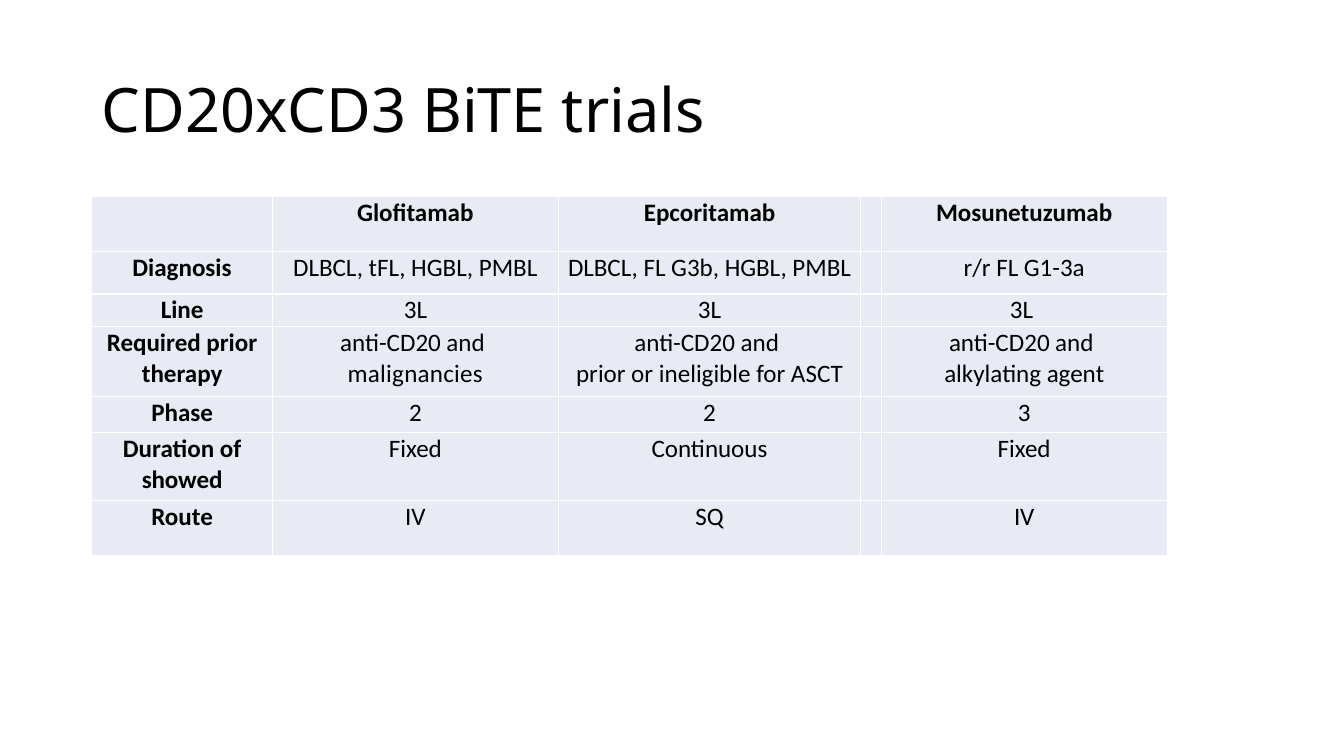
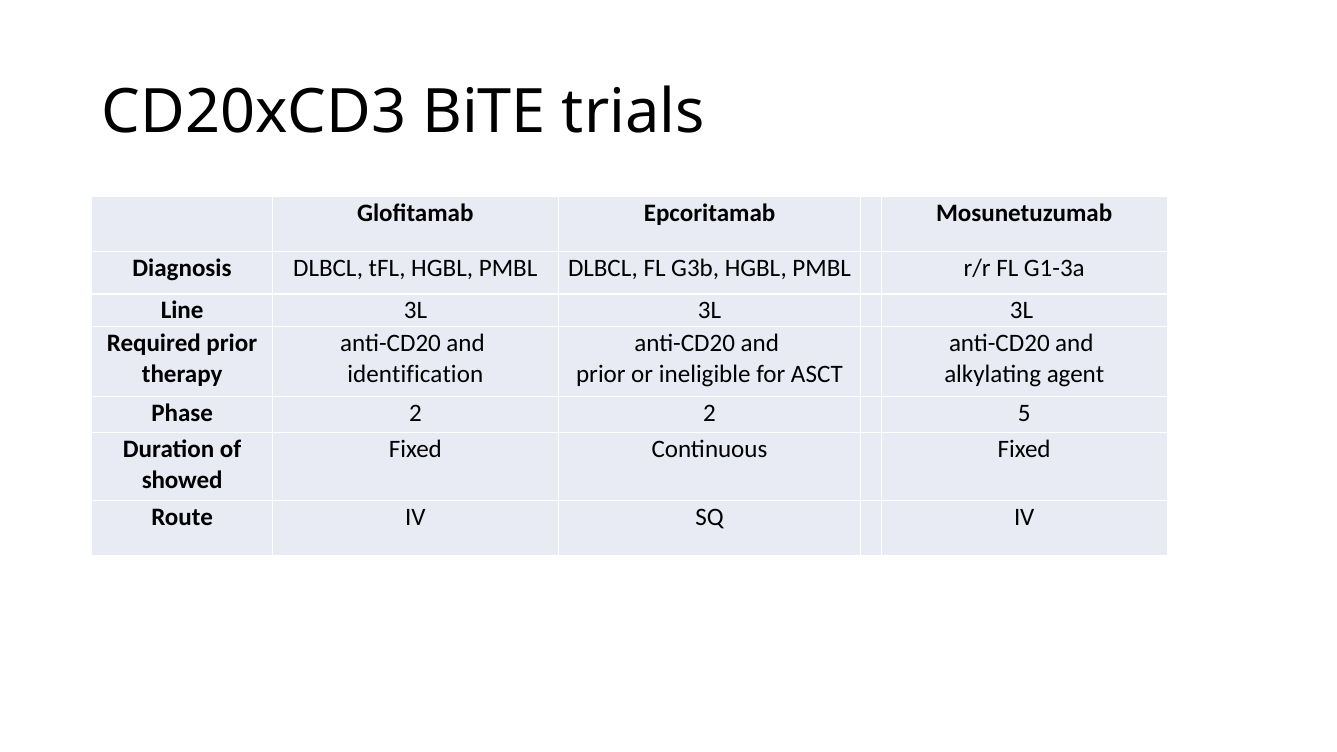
malignancies: malignancies -> identification
3: 3 -> 5
